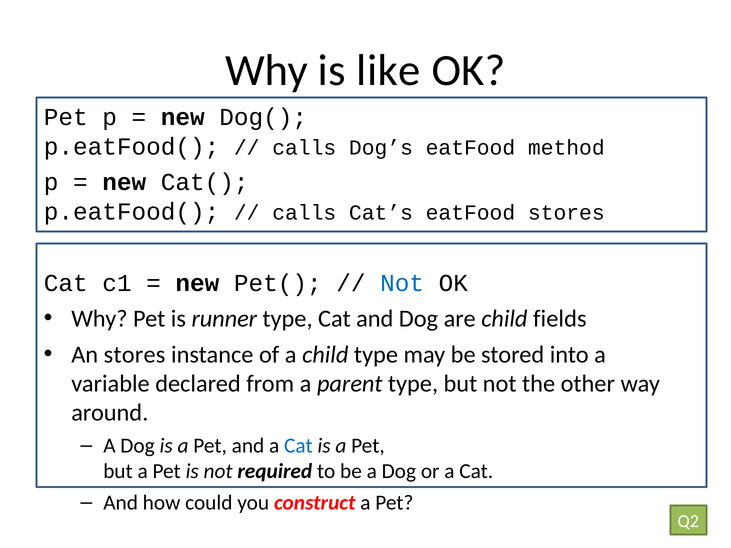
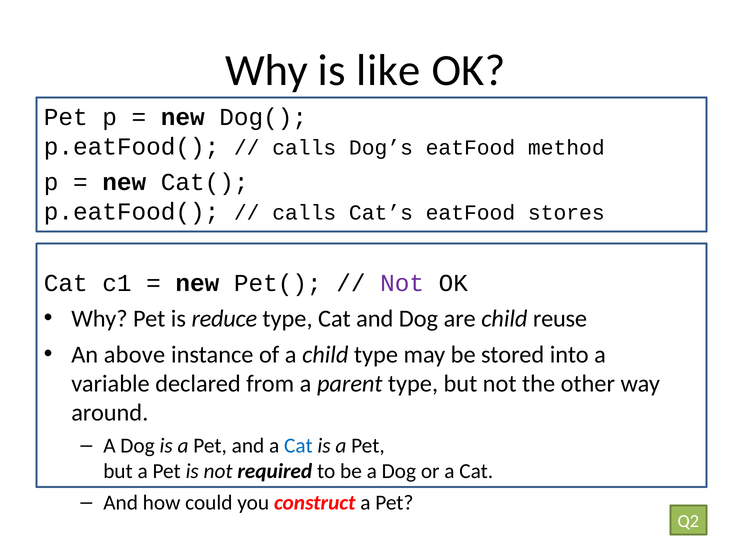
Not at (402, 283) colour: blue -> purple
runner: runner -> reduce
fields: fields -> reuse
An stores: stores -> above
